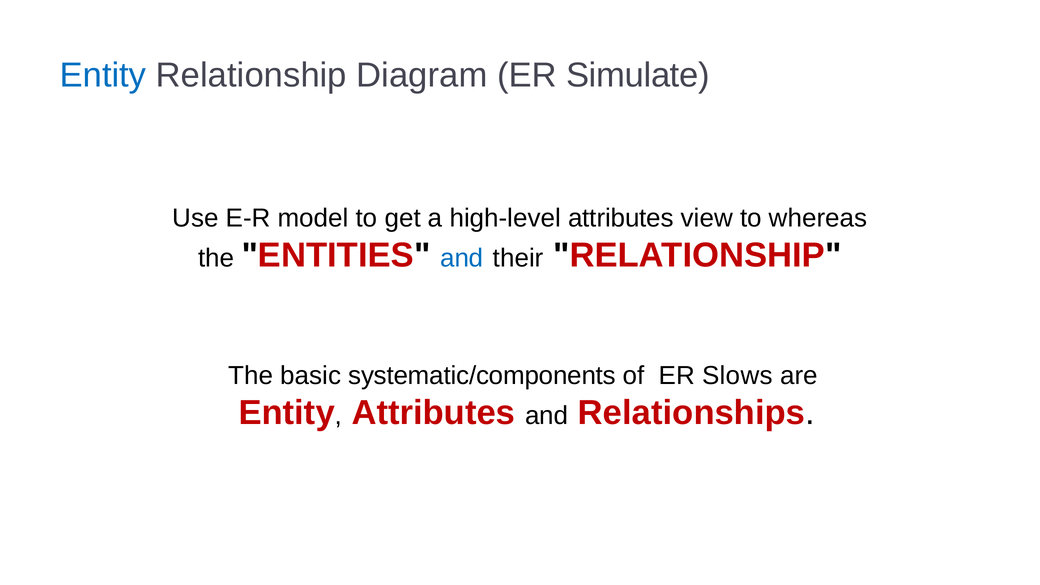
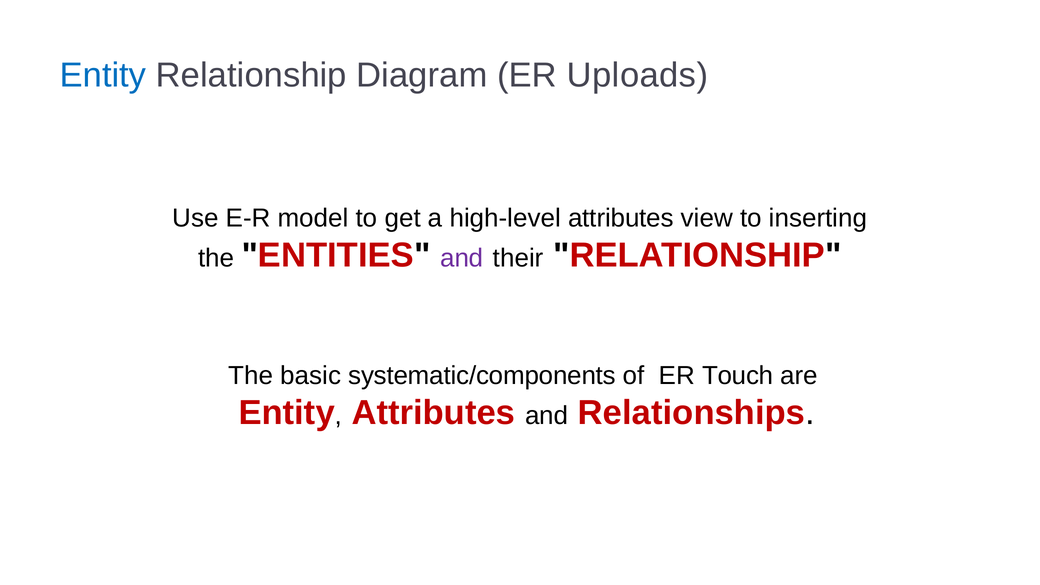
Simulate: Simulate -> Uploads
whereas: whereas -> inserting
and at (462, 258) colour: blue -> purple
Slows: Slows -> Touch
